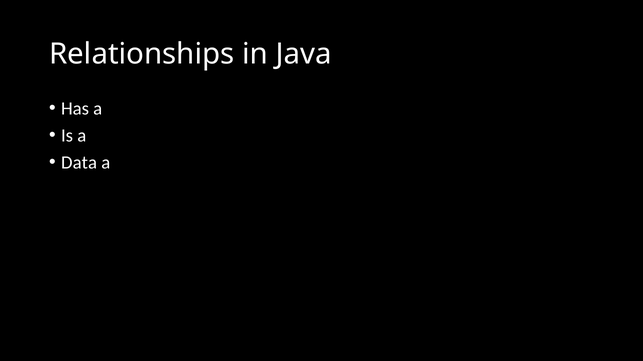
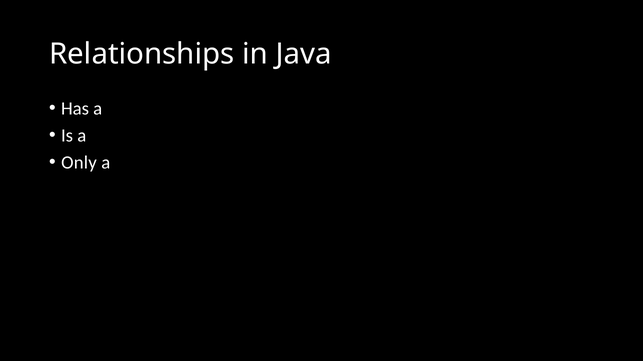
Data: Data -> Only
